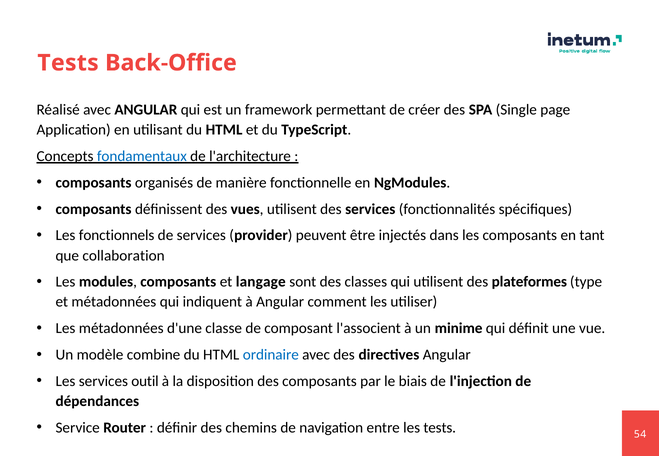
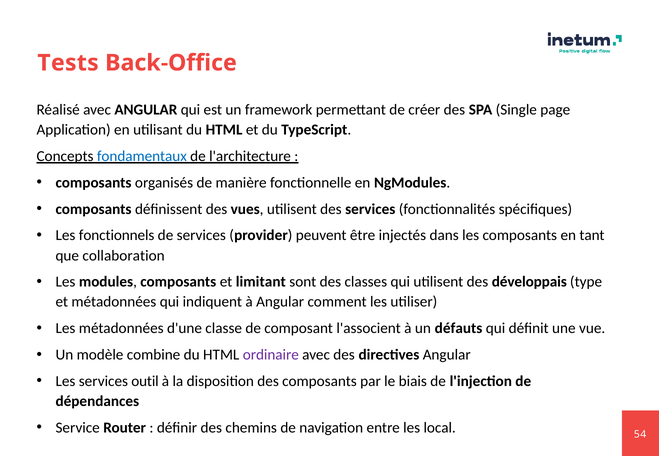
langage: langage -> limitant
plateformes: plateformes -> développais
minime: minime -> défauts
ordinaire colour: blue -> purple
les tests: tests -> local
